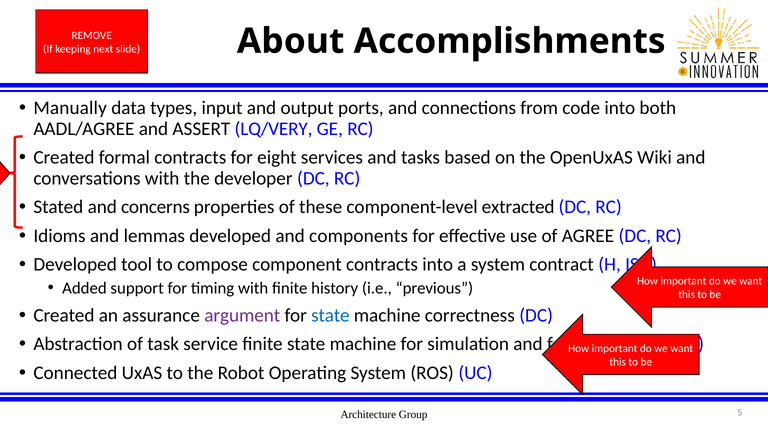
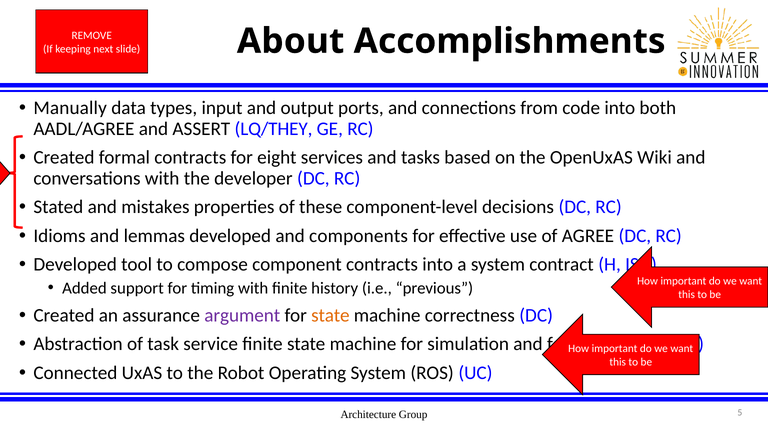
LQ/VERY: LQ/VERY -> LQ/THEY
concerns: concerns -> mistakes
extracted: extracted -> decisions
state at (330, 315) colour: blue -> orange
